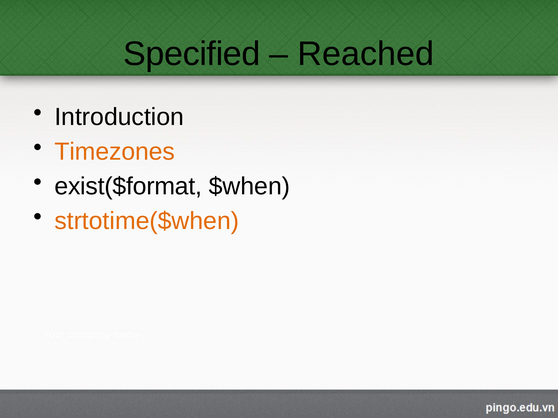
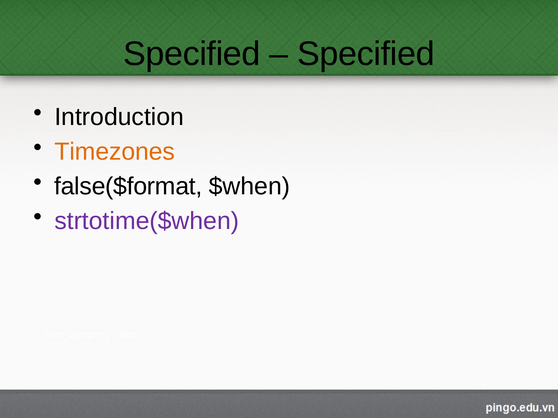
Reached at (366, 54): Reached -> Specified
exist($format: exist($format -> false($format
strtotime($when colour: orange -> purple
